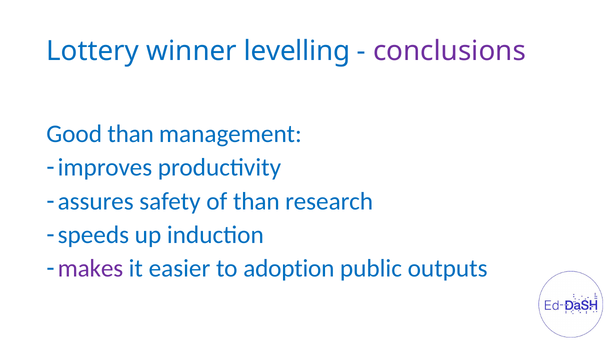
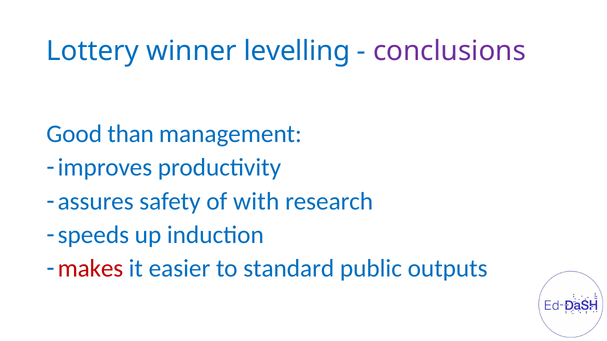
of than: than -> with
makes colour: purple -> red
adoption: adoption -> standard
